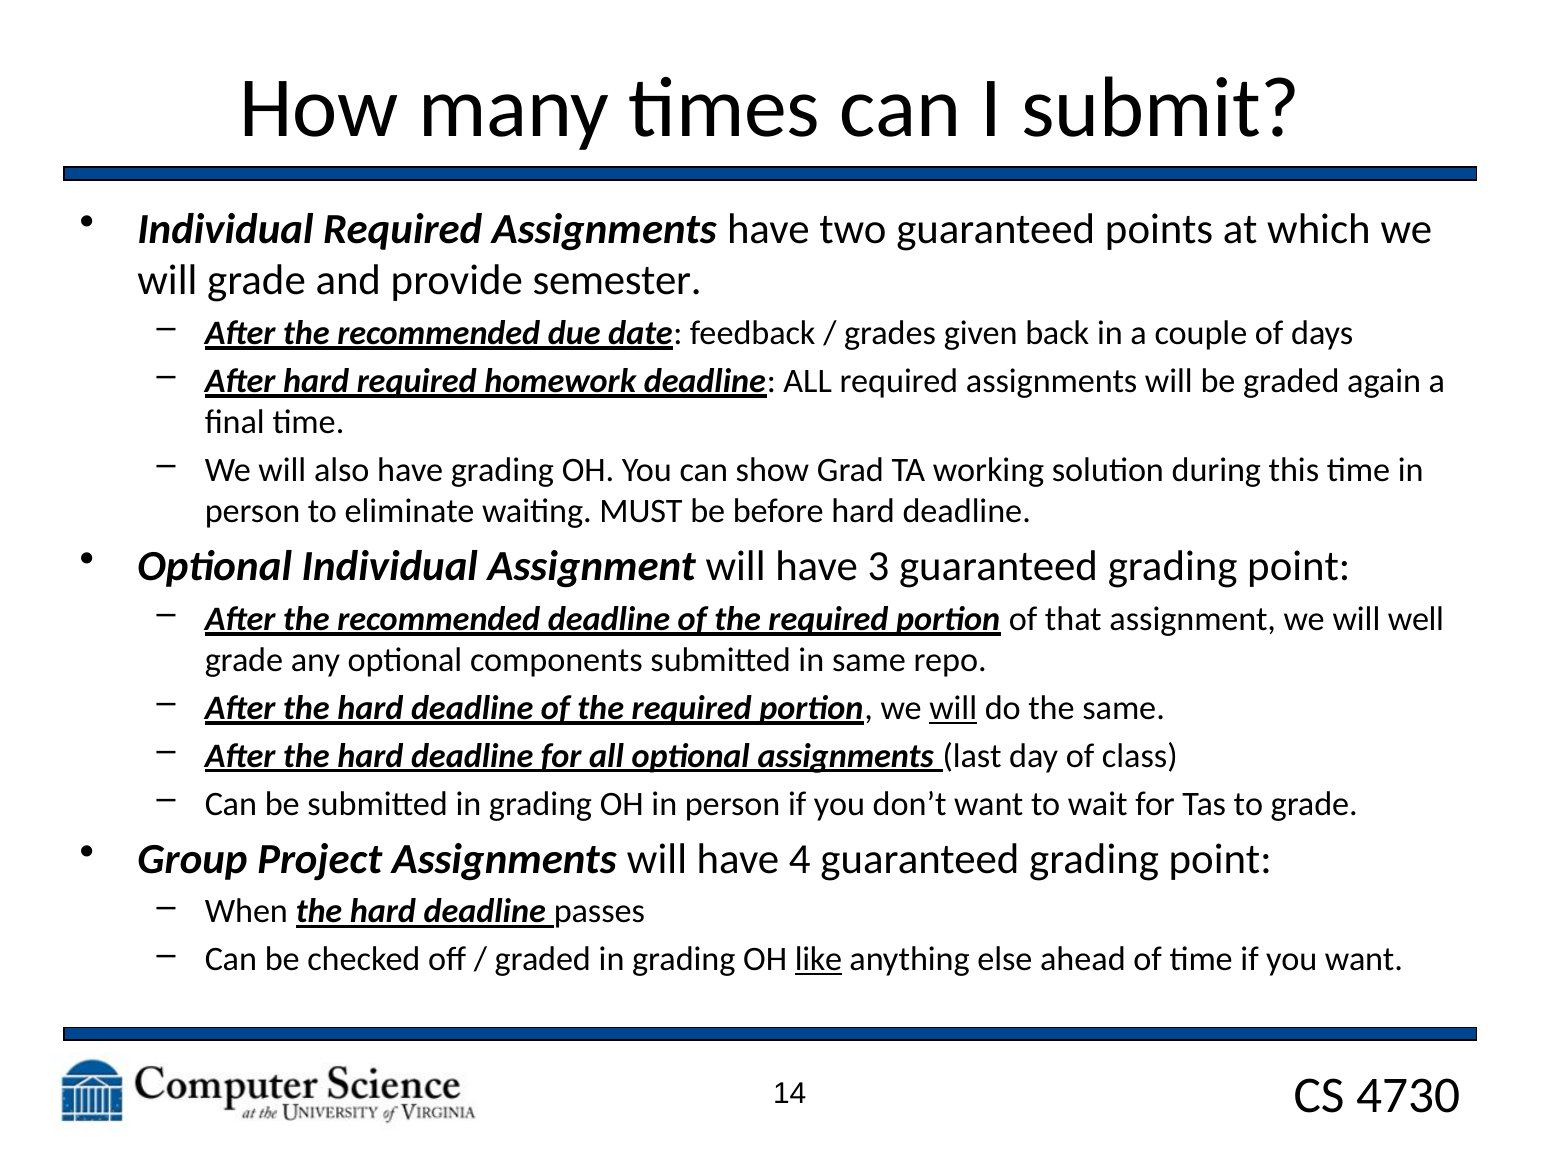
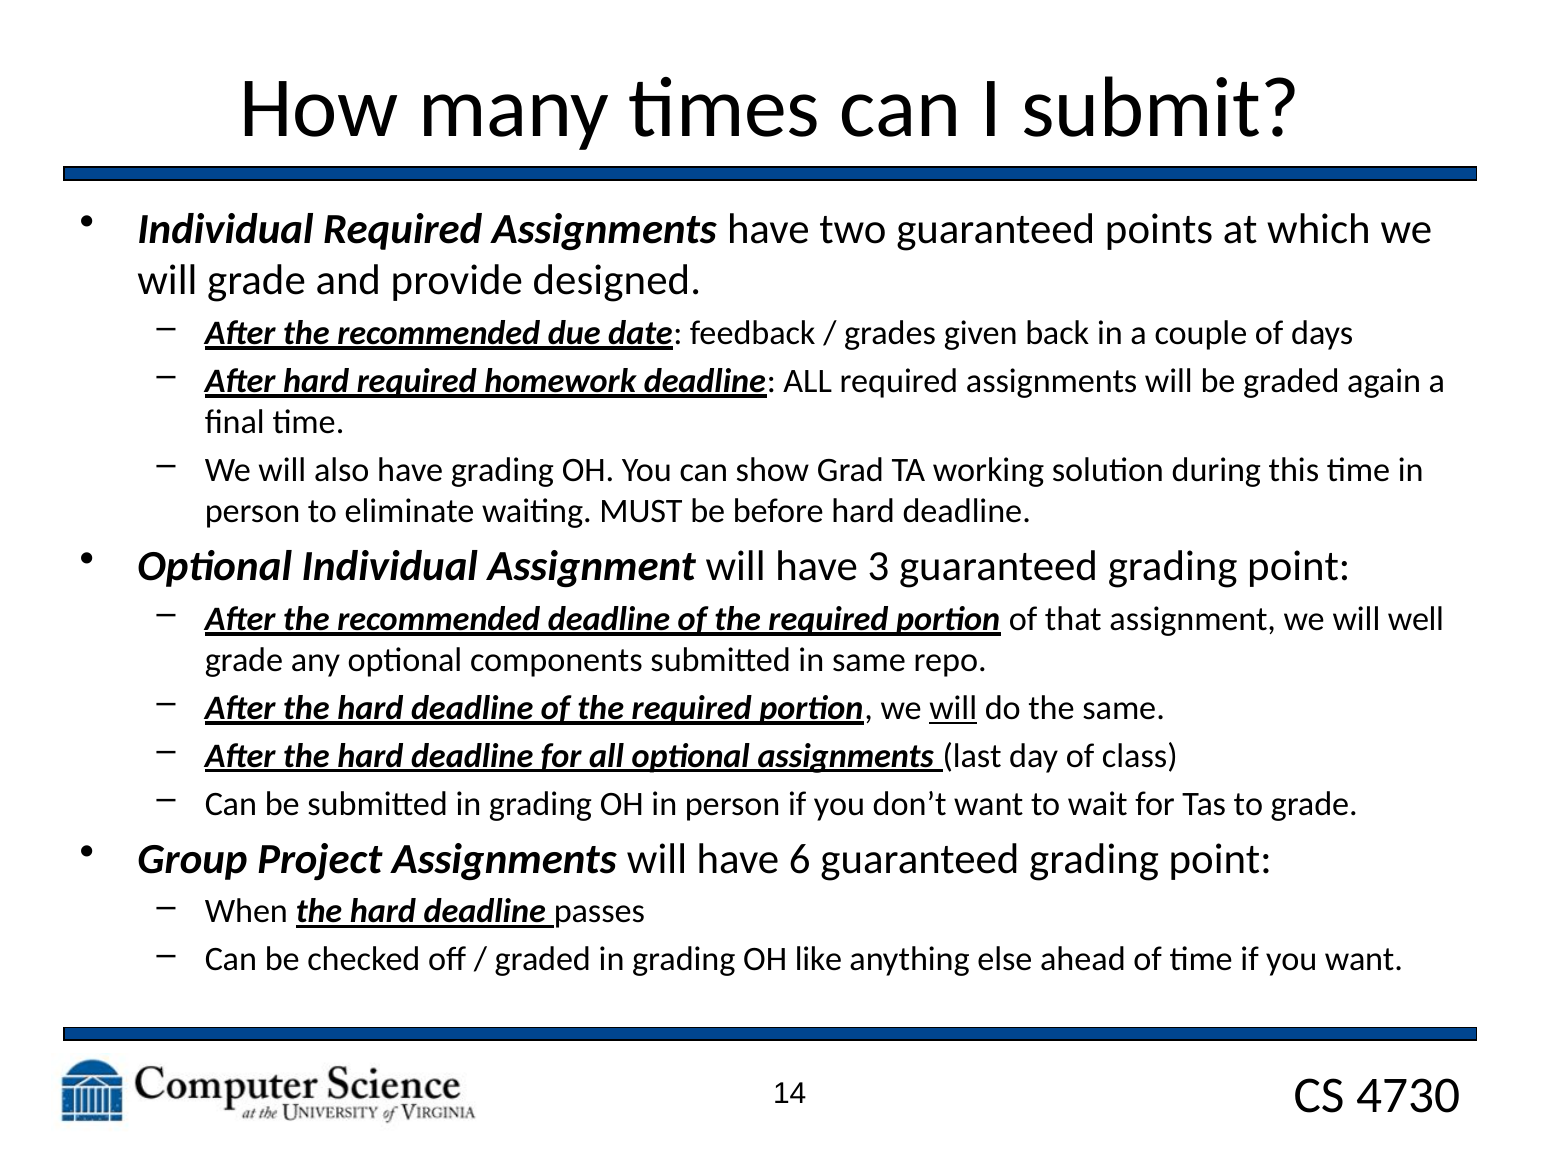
semester: semester -> designed
4: 4 -> 6
like underline: present -> none
